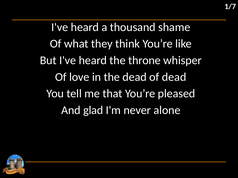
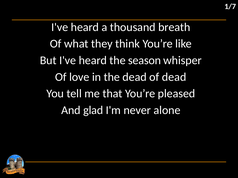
shame: shame -> breath
throne: throne -> season
